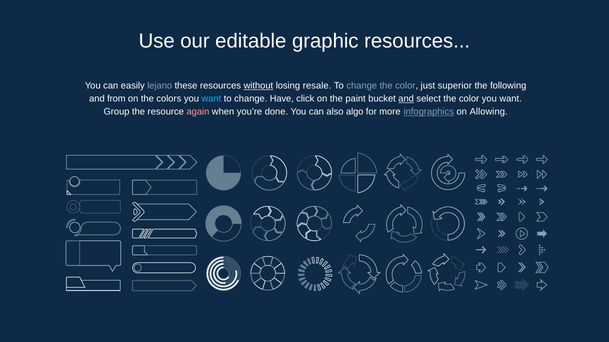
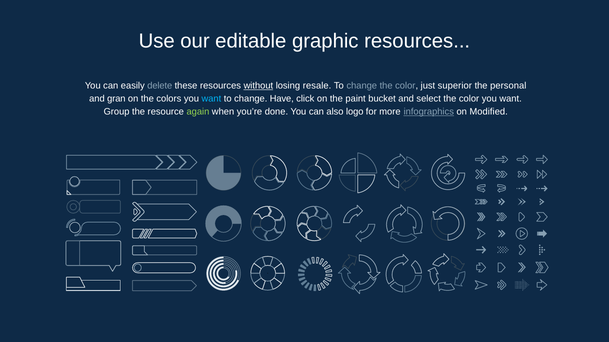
lejano: lejano -> delete
following: following -> personal
from: from -> gran
and at (406, 99) underline: present -> none
again colour: pink -> light green
algo: algo -> logo
Allowing: Allowing -> Modified
